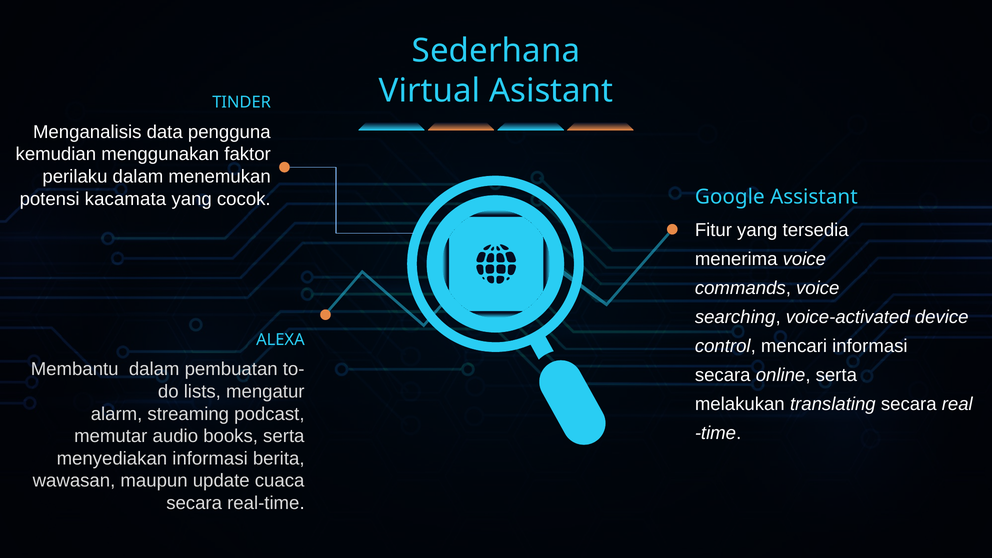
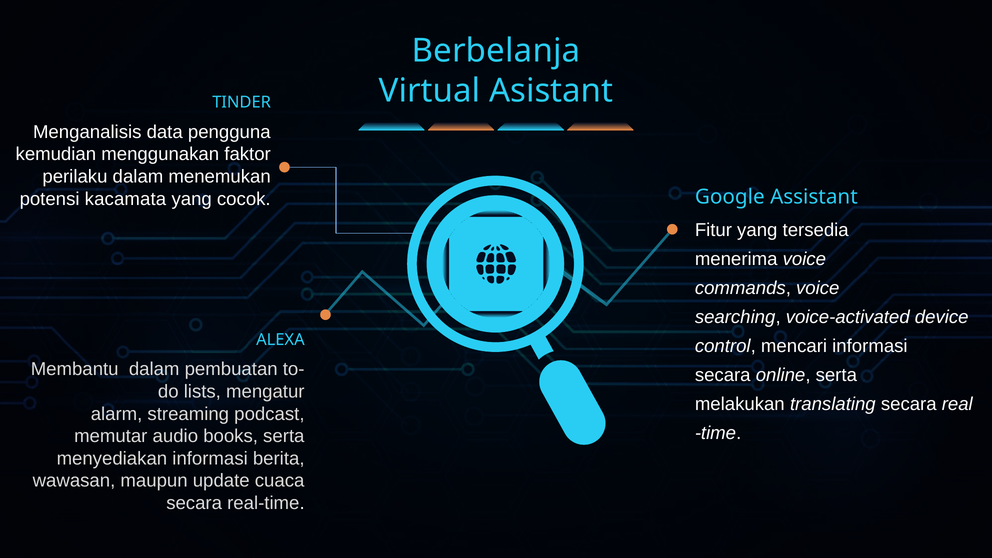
Sederhana: Sederhana -> Berbelanja
